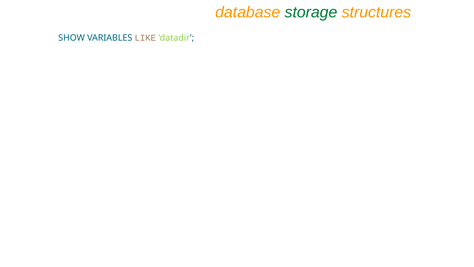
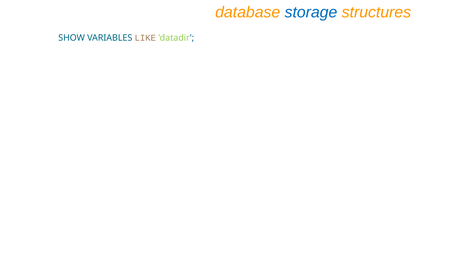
storage colour: green -> blue
